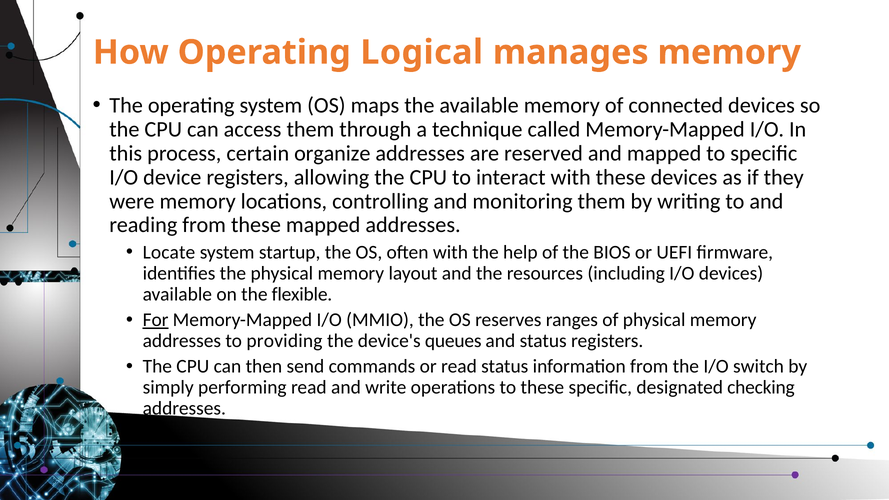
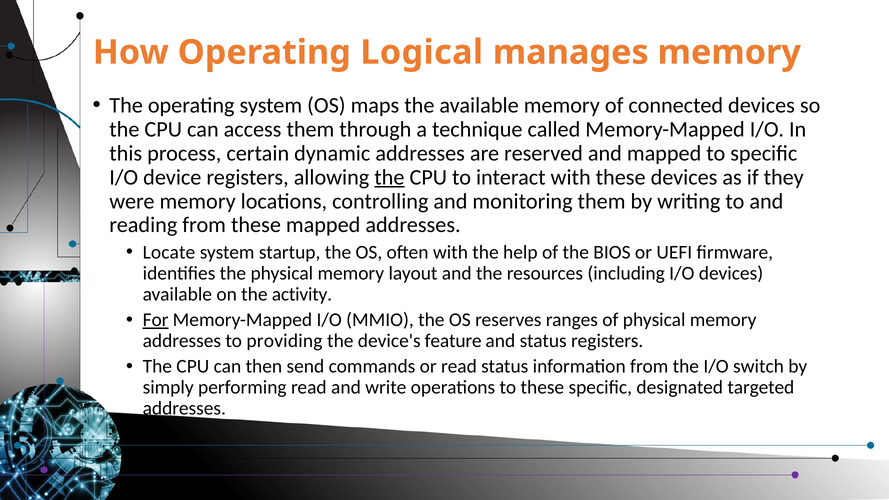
organize: organize -> dynamic
the at (389, 177) underline: none -> present
flexible: flexible -> activity
queues: queues -> feature
checking: checking -> targeted
